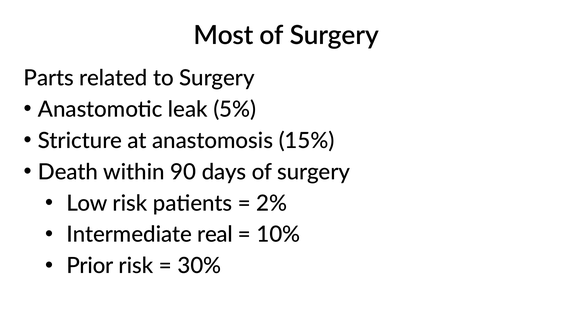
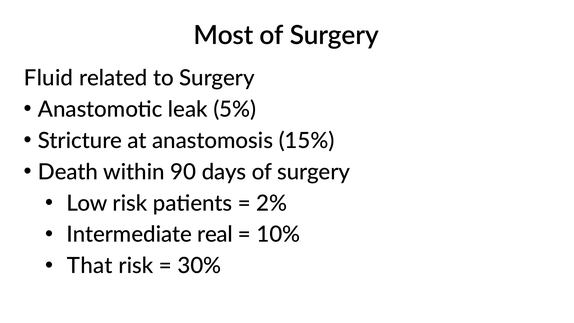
Parts: Parts -> Fluid
Prior: Prior -> That
